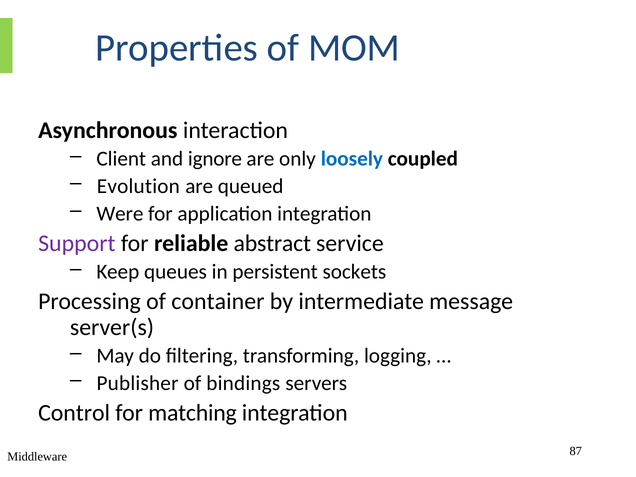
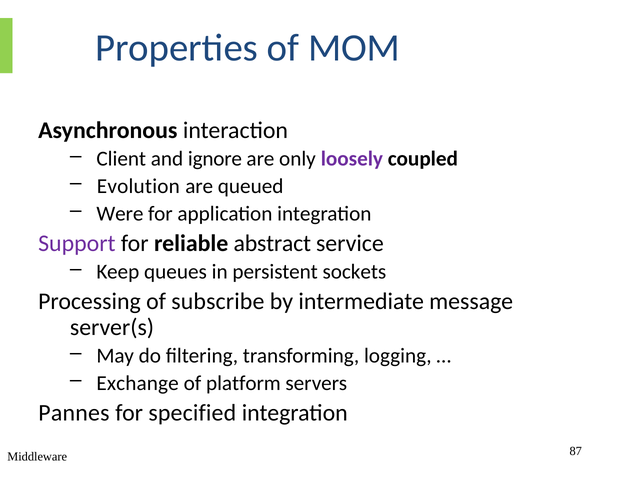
loosely colour: blue -> purple
container: container -> subscribe
Publisher: Publisher -> Exchange
bindings: bindings -> platform
Control: Control -> Pannes
matching: matching -> specified
